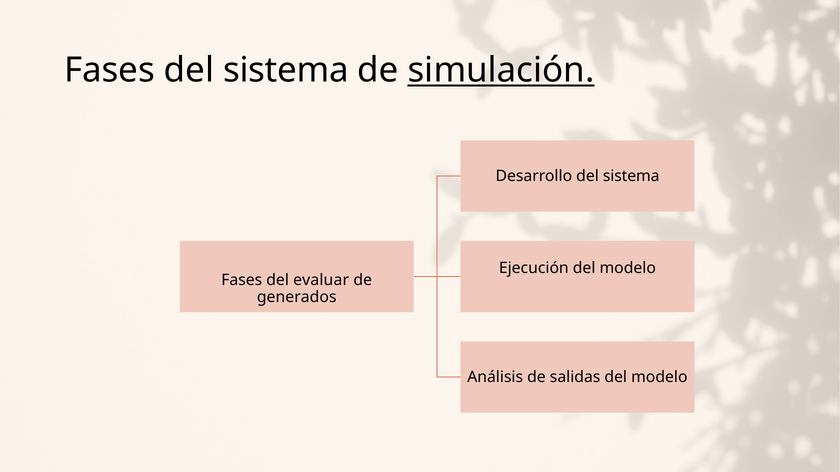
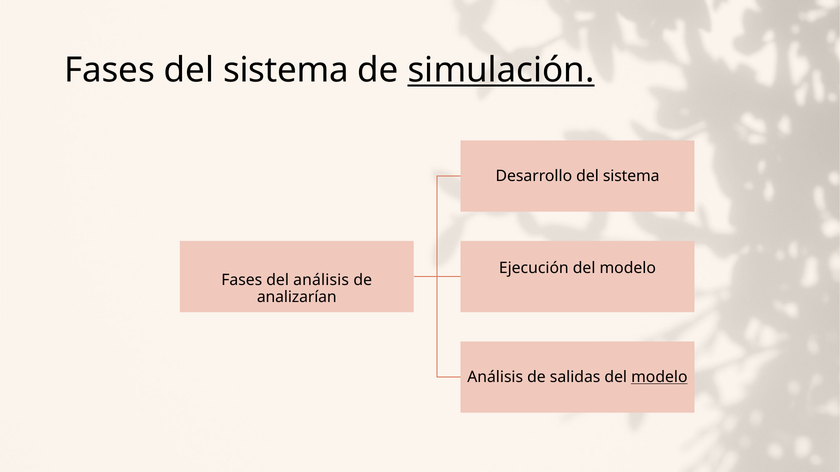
del evaluar: evaluar -> análisis
generados: generados -> analizarían
modelo at (659, 377) underline: none -> present
